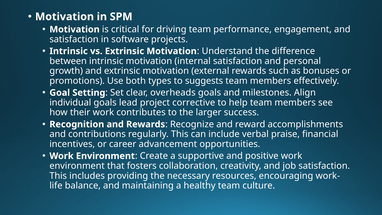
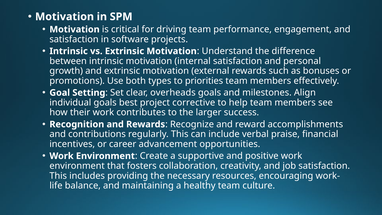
suggests: suggests -> priorities
lead: lead -> best
